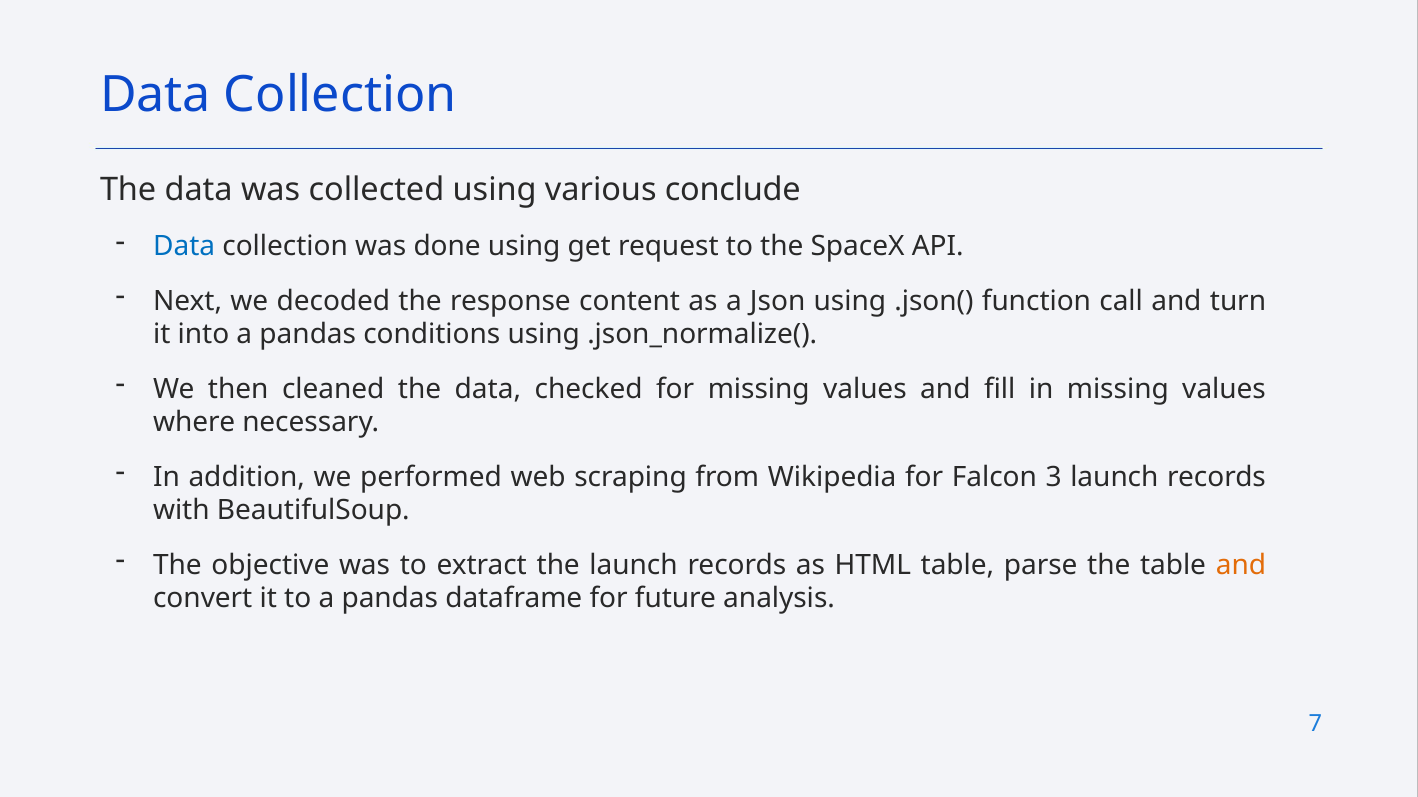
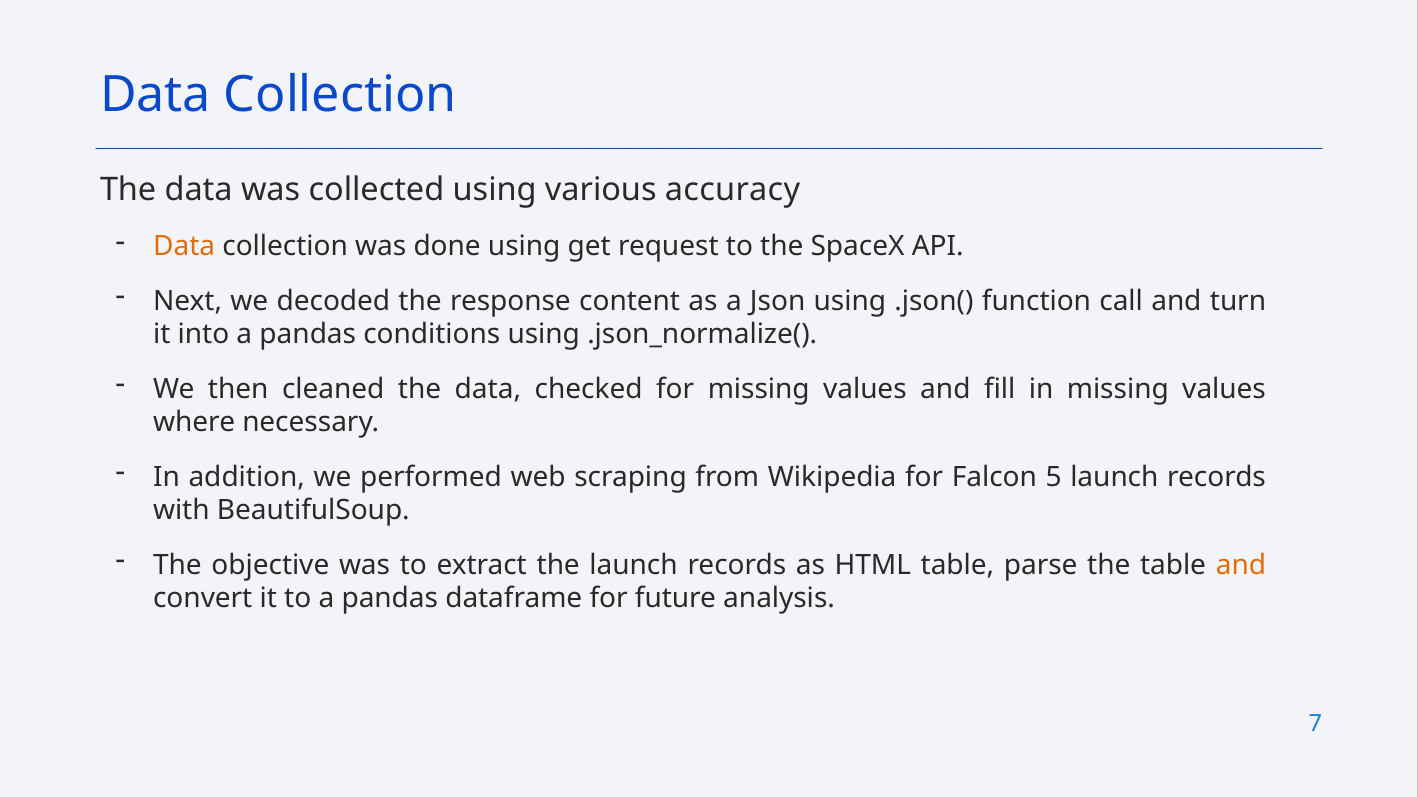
conclude: conclude -> accuracy
Data at (184, 247) colour: blue -> orange
3: 3 -> 5
